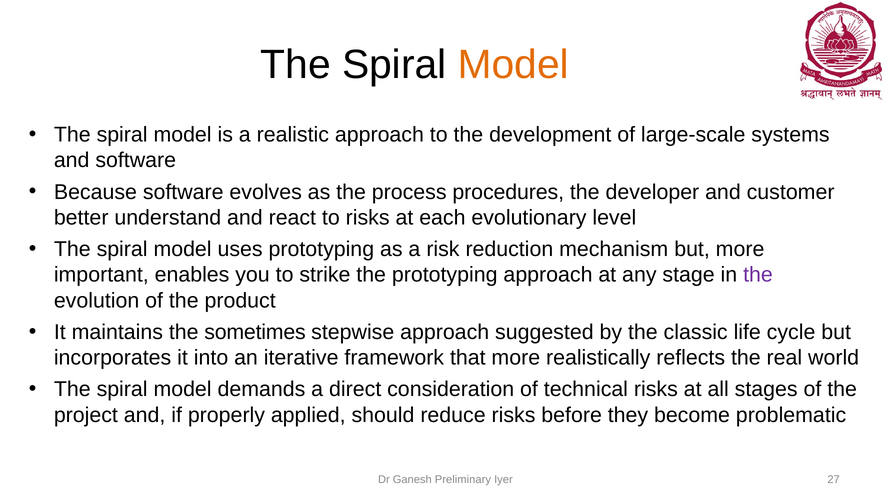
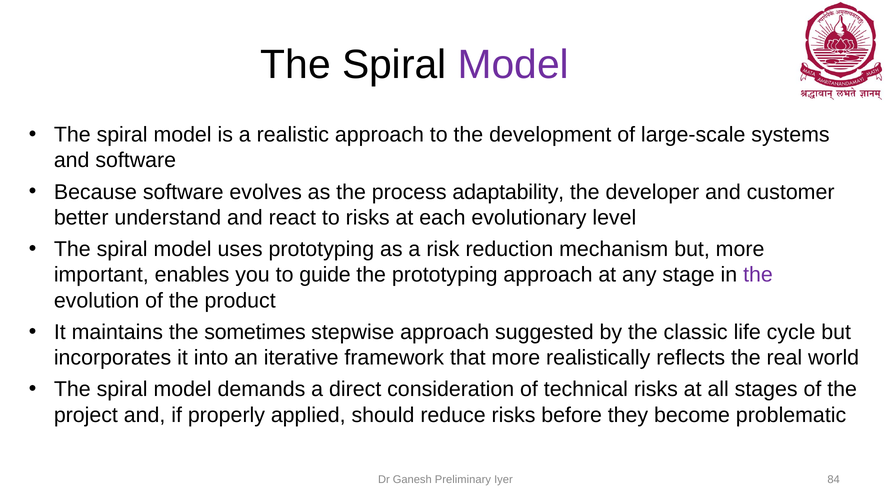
Model at (513, 65) colour: orange -> purple
procedures: procedures -> adaptability
strike: strike -> guide
27: 27 -> 84
